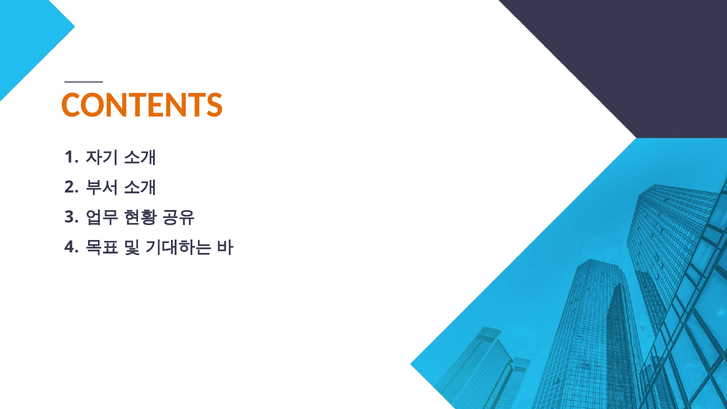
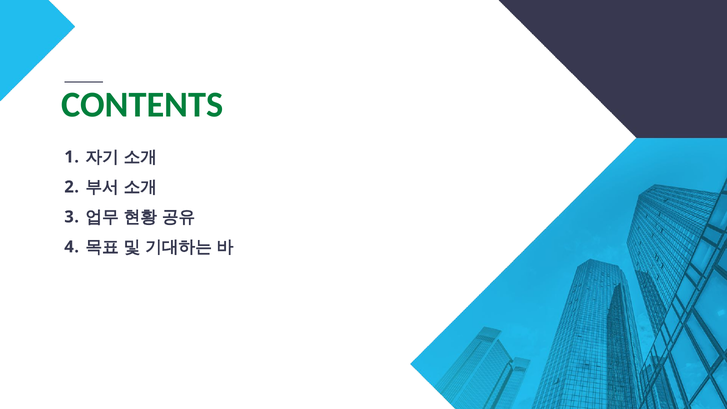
CONTENTS colour: orange -> green
